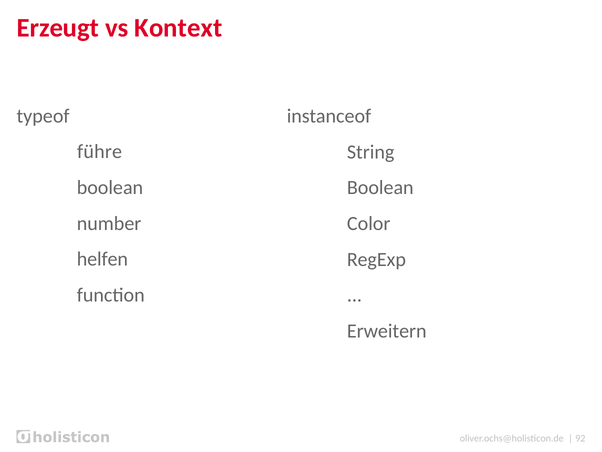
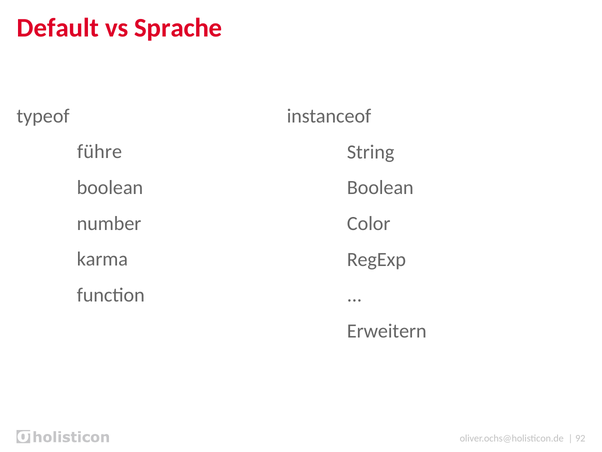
Erzeugt: Erzeugt -> Default
Kontext: Kontext -> Sprache
helfen: helfen -> karma
